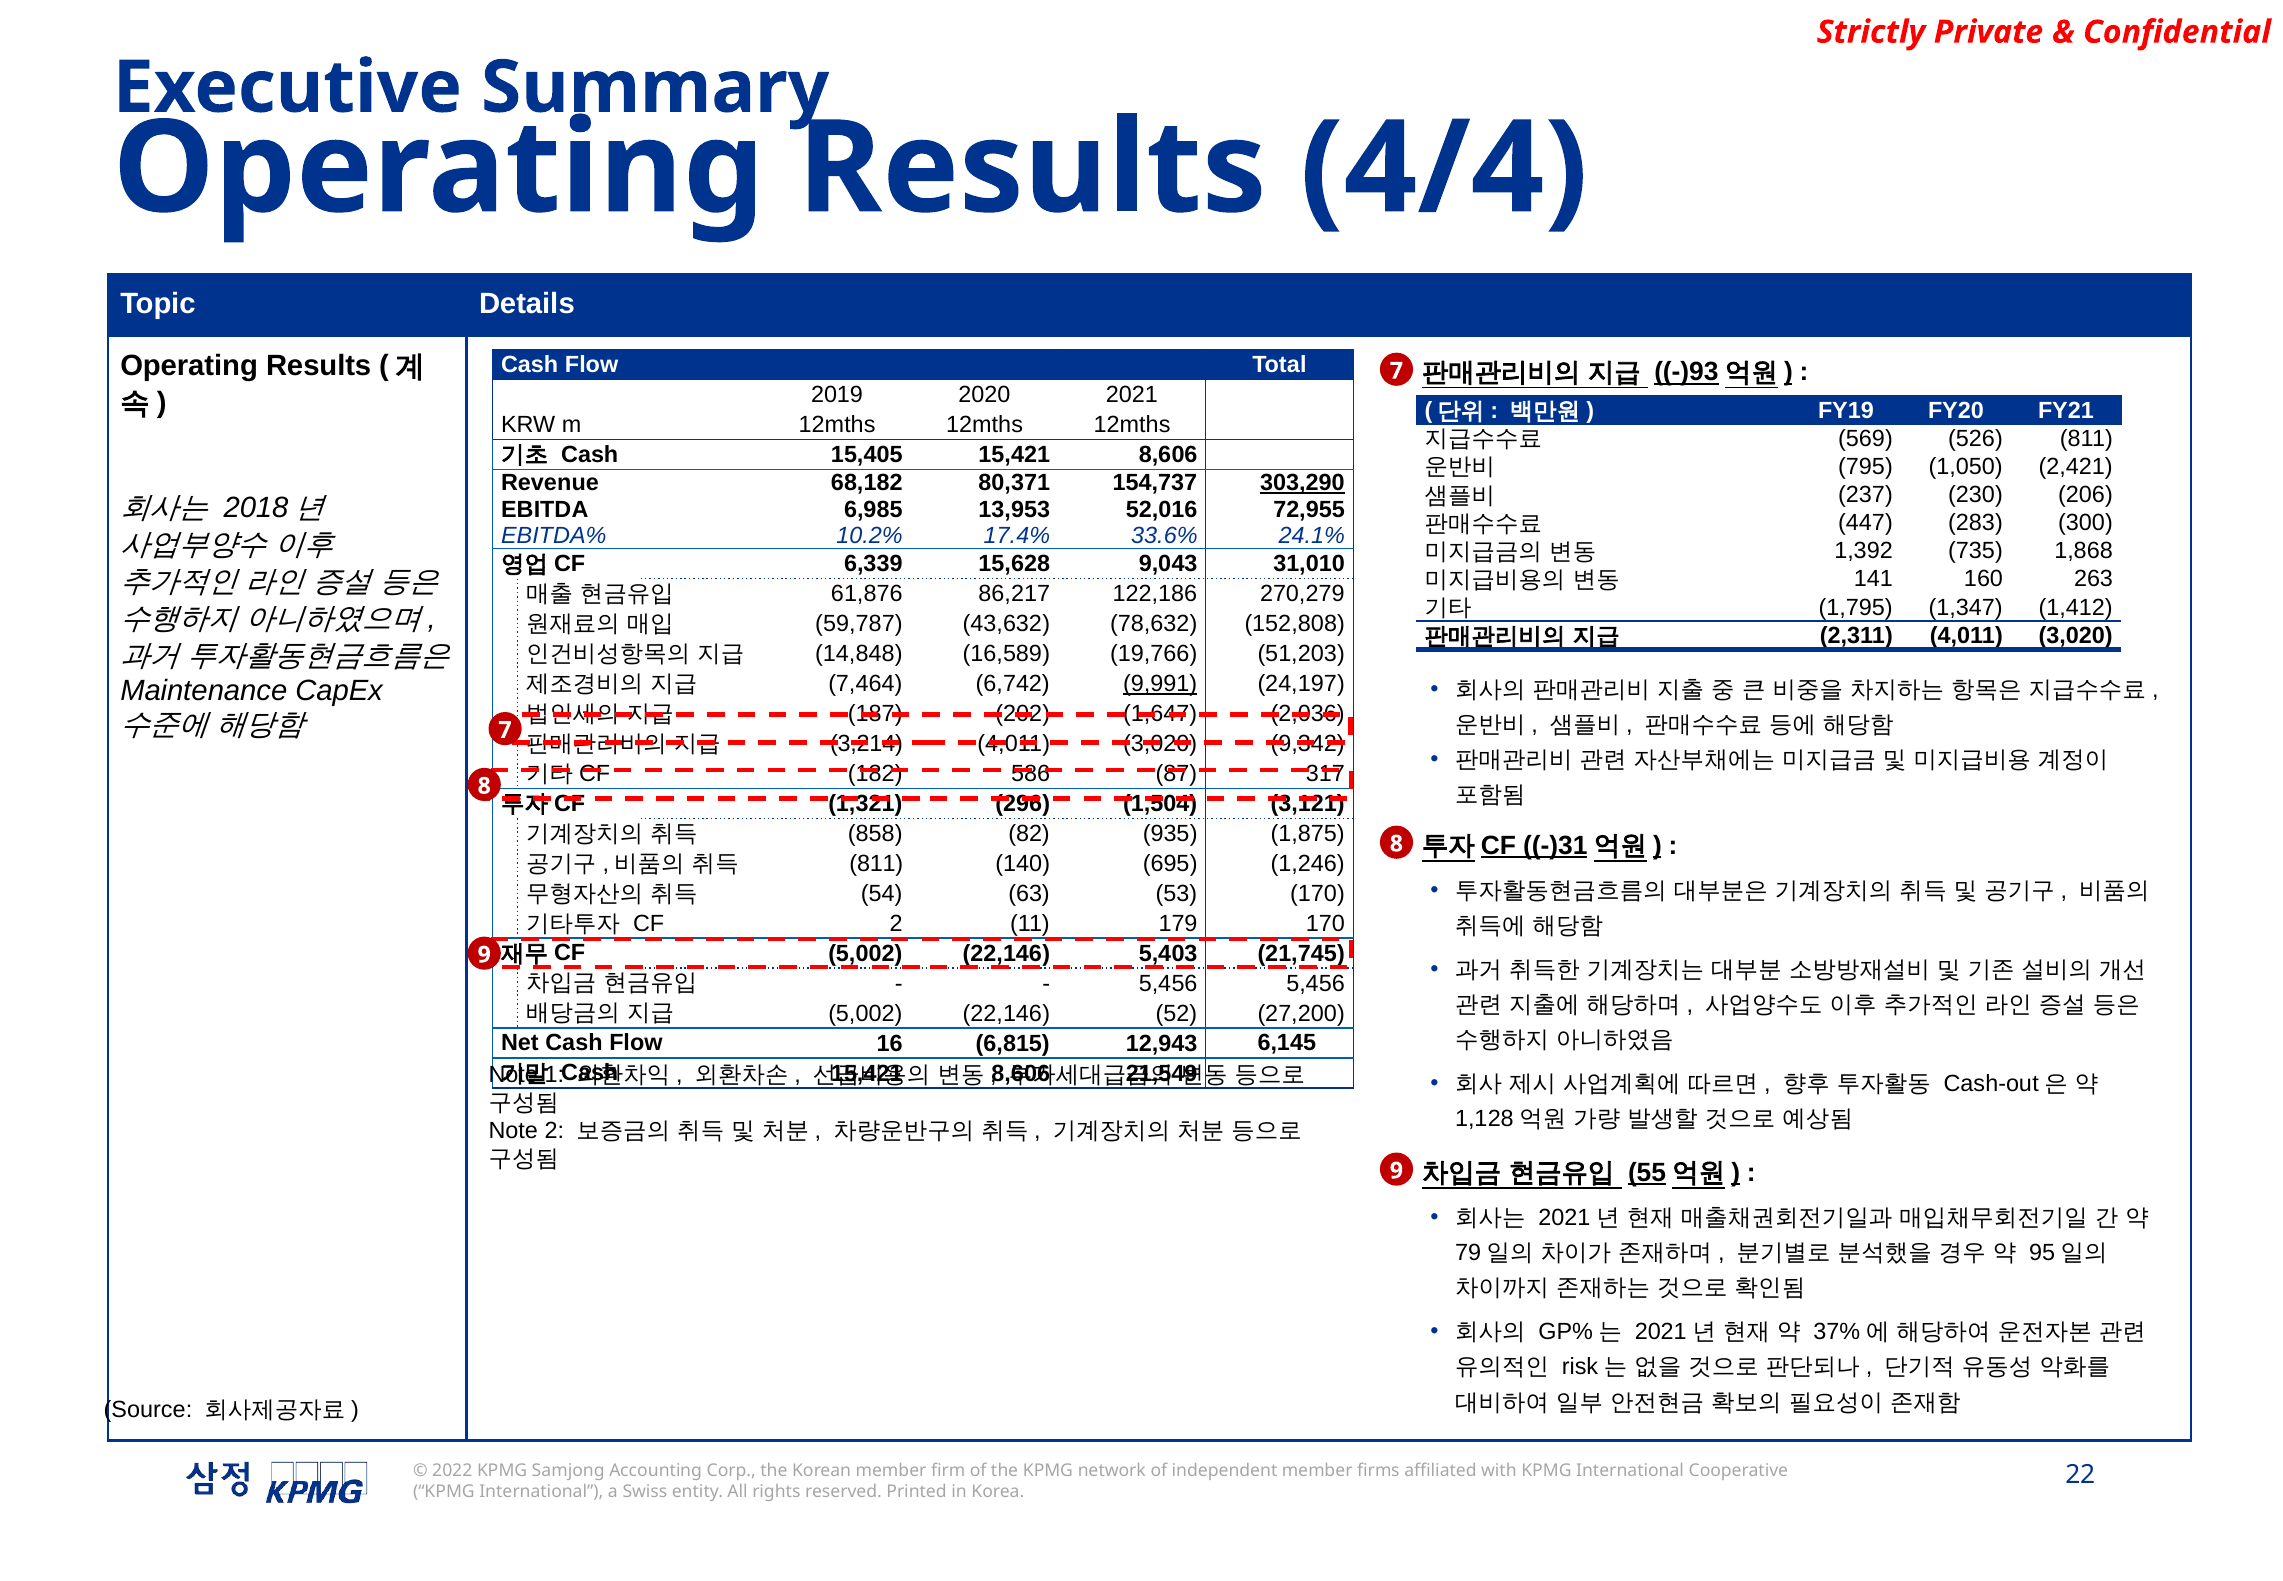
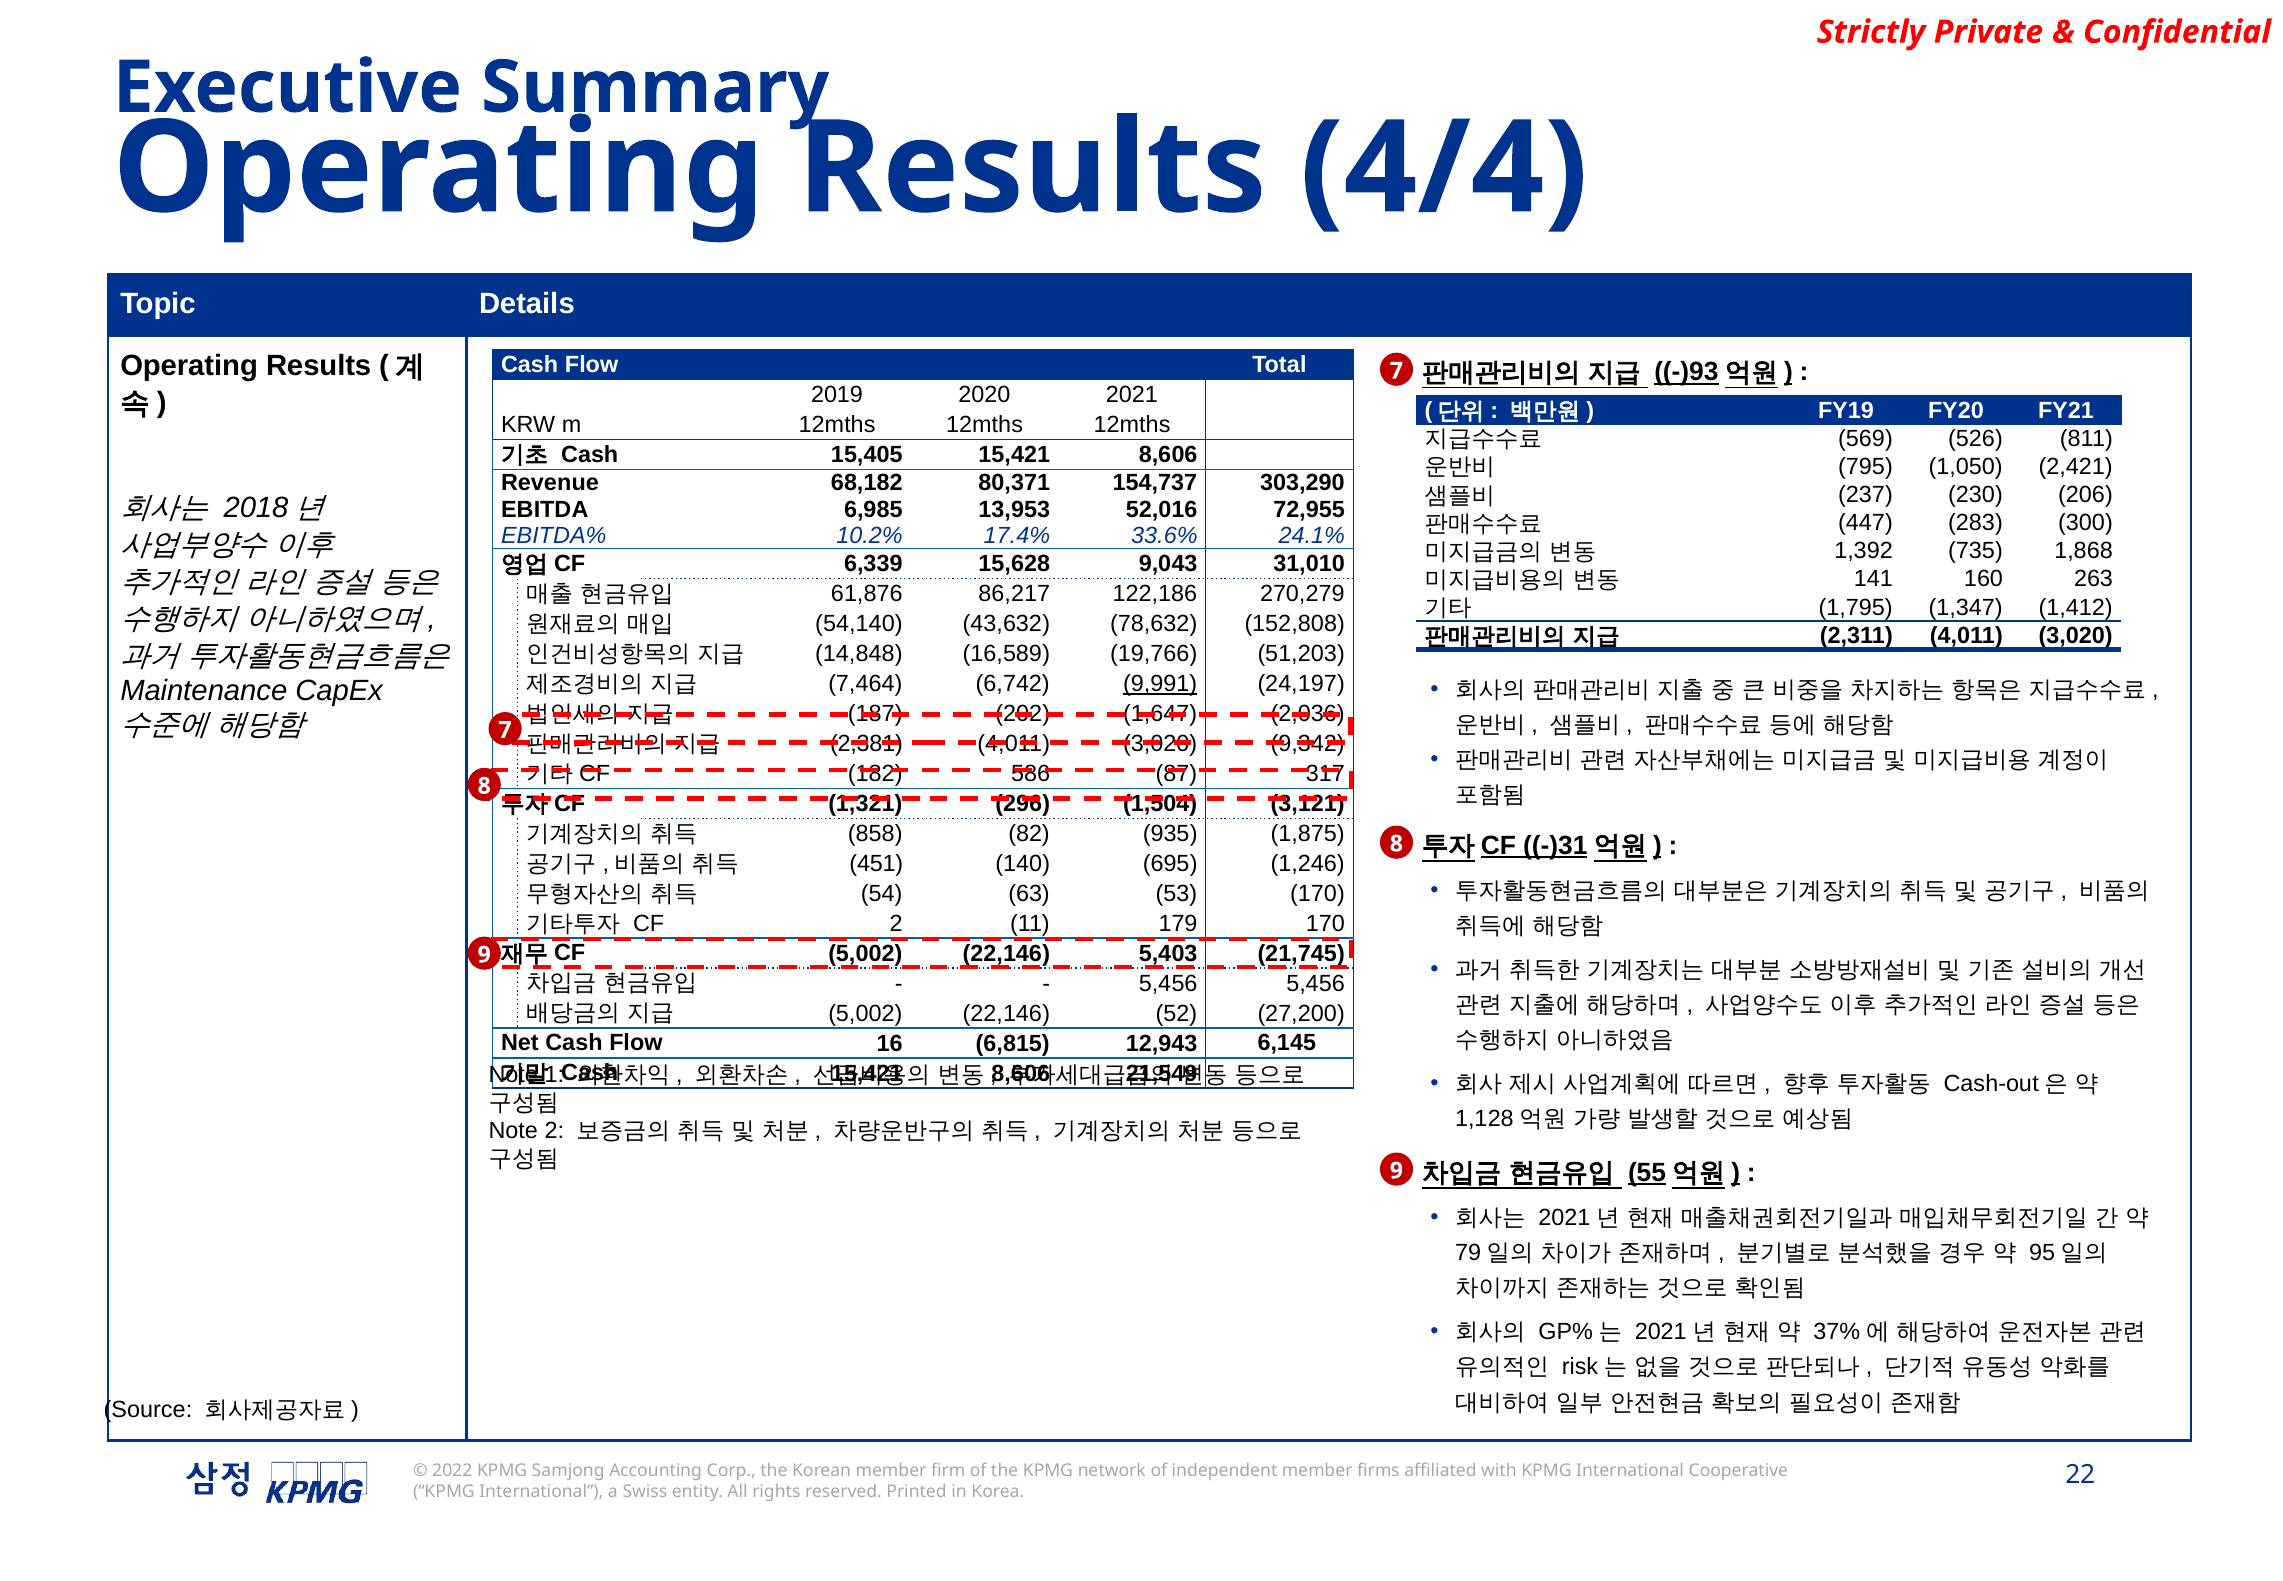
303,290 underline: present -> none
59,787: 59,787 -> 54,140
3,214: 3,214 -> 2,381
811 at (876, 863): 811 -> 451
